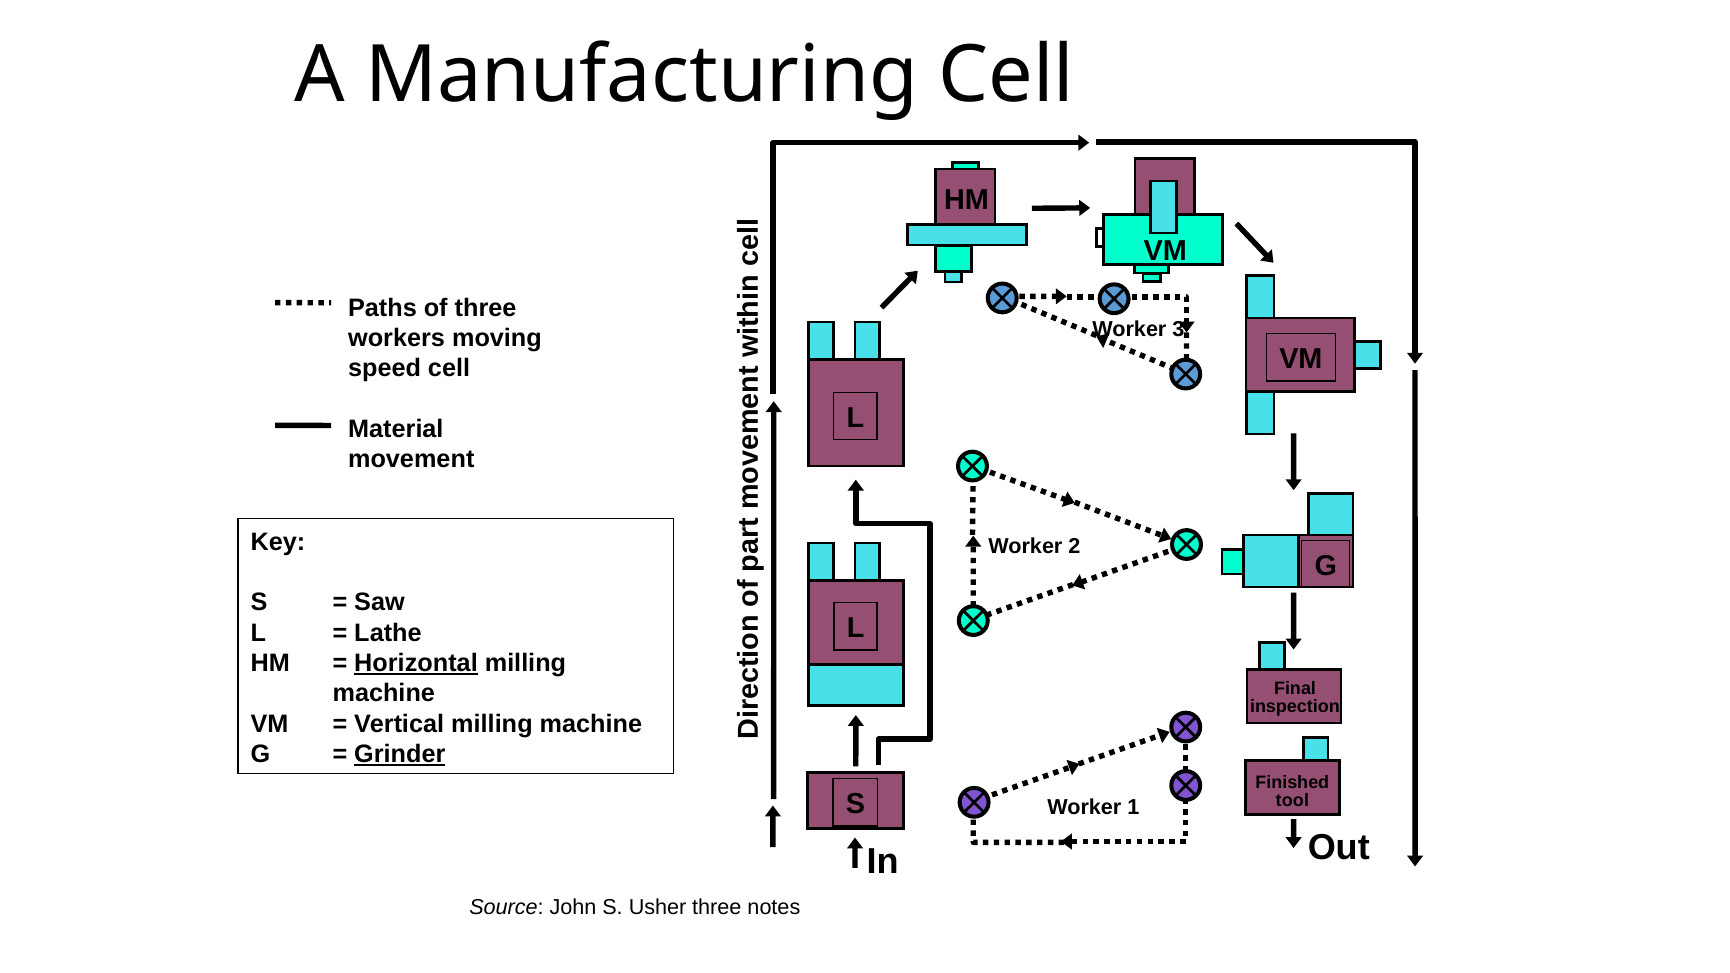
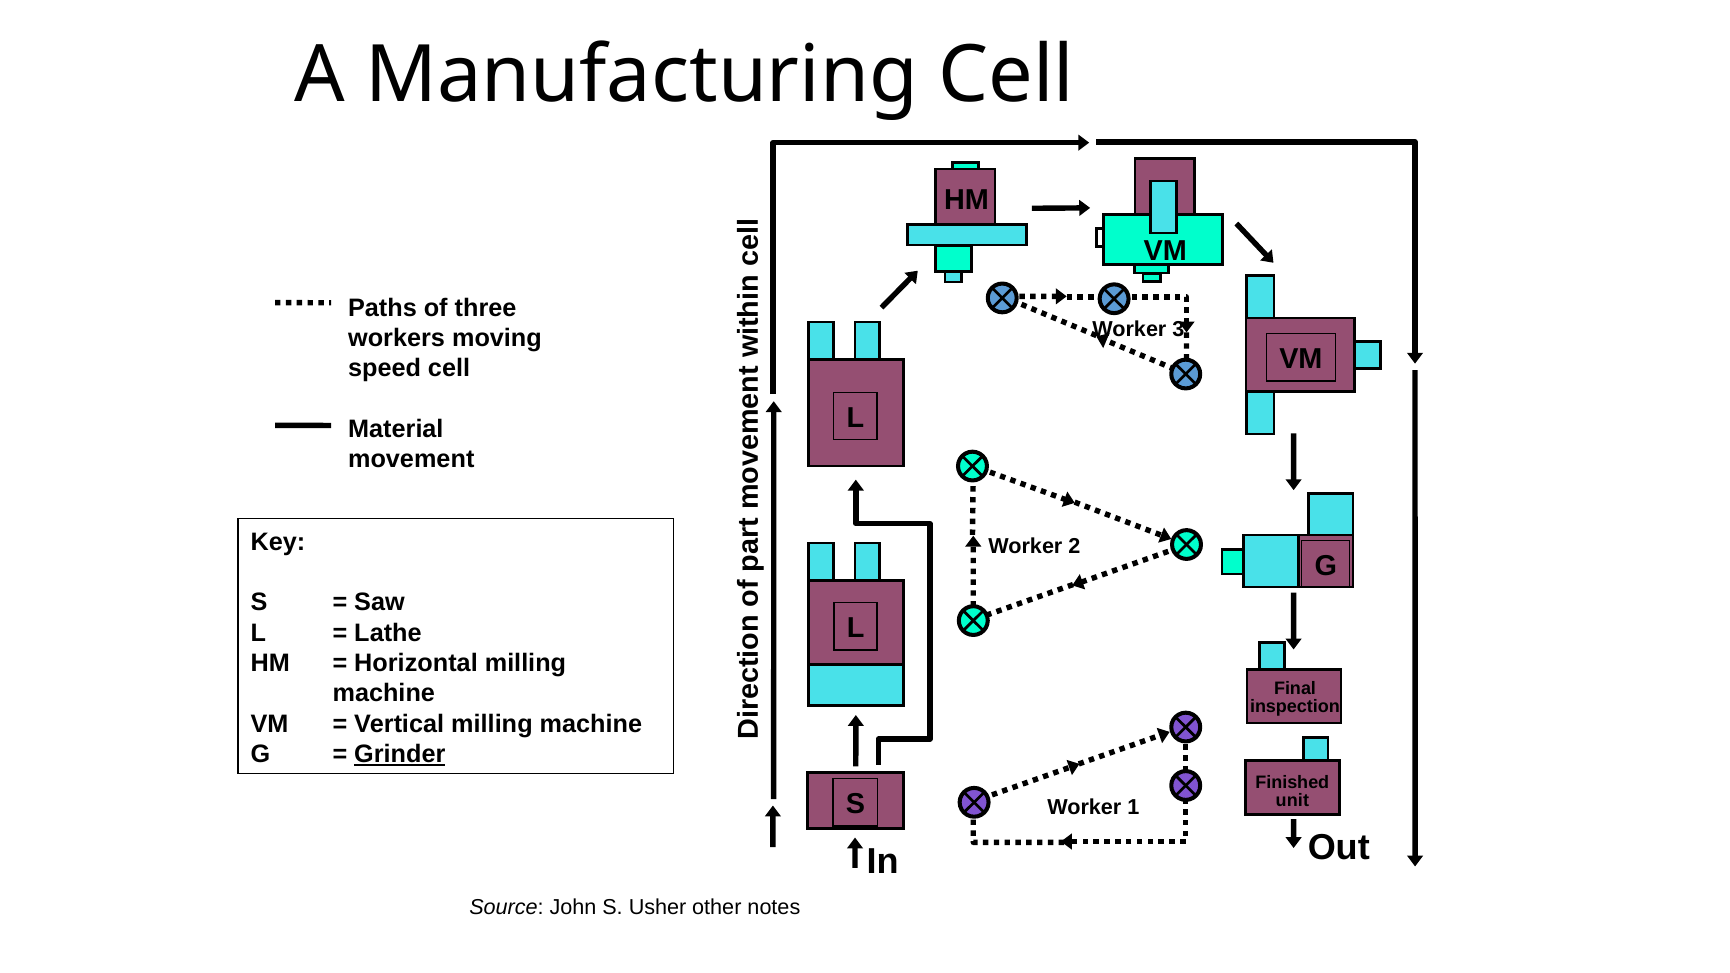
Horizontal underline: present -> none
tool: tool -> unit
Usher three: three -> other
